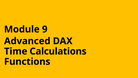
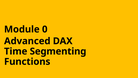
9: 9 -> 0
Calculations: Calculations -> Segmenting
